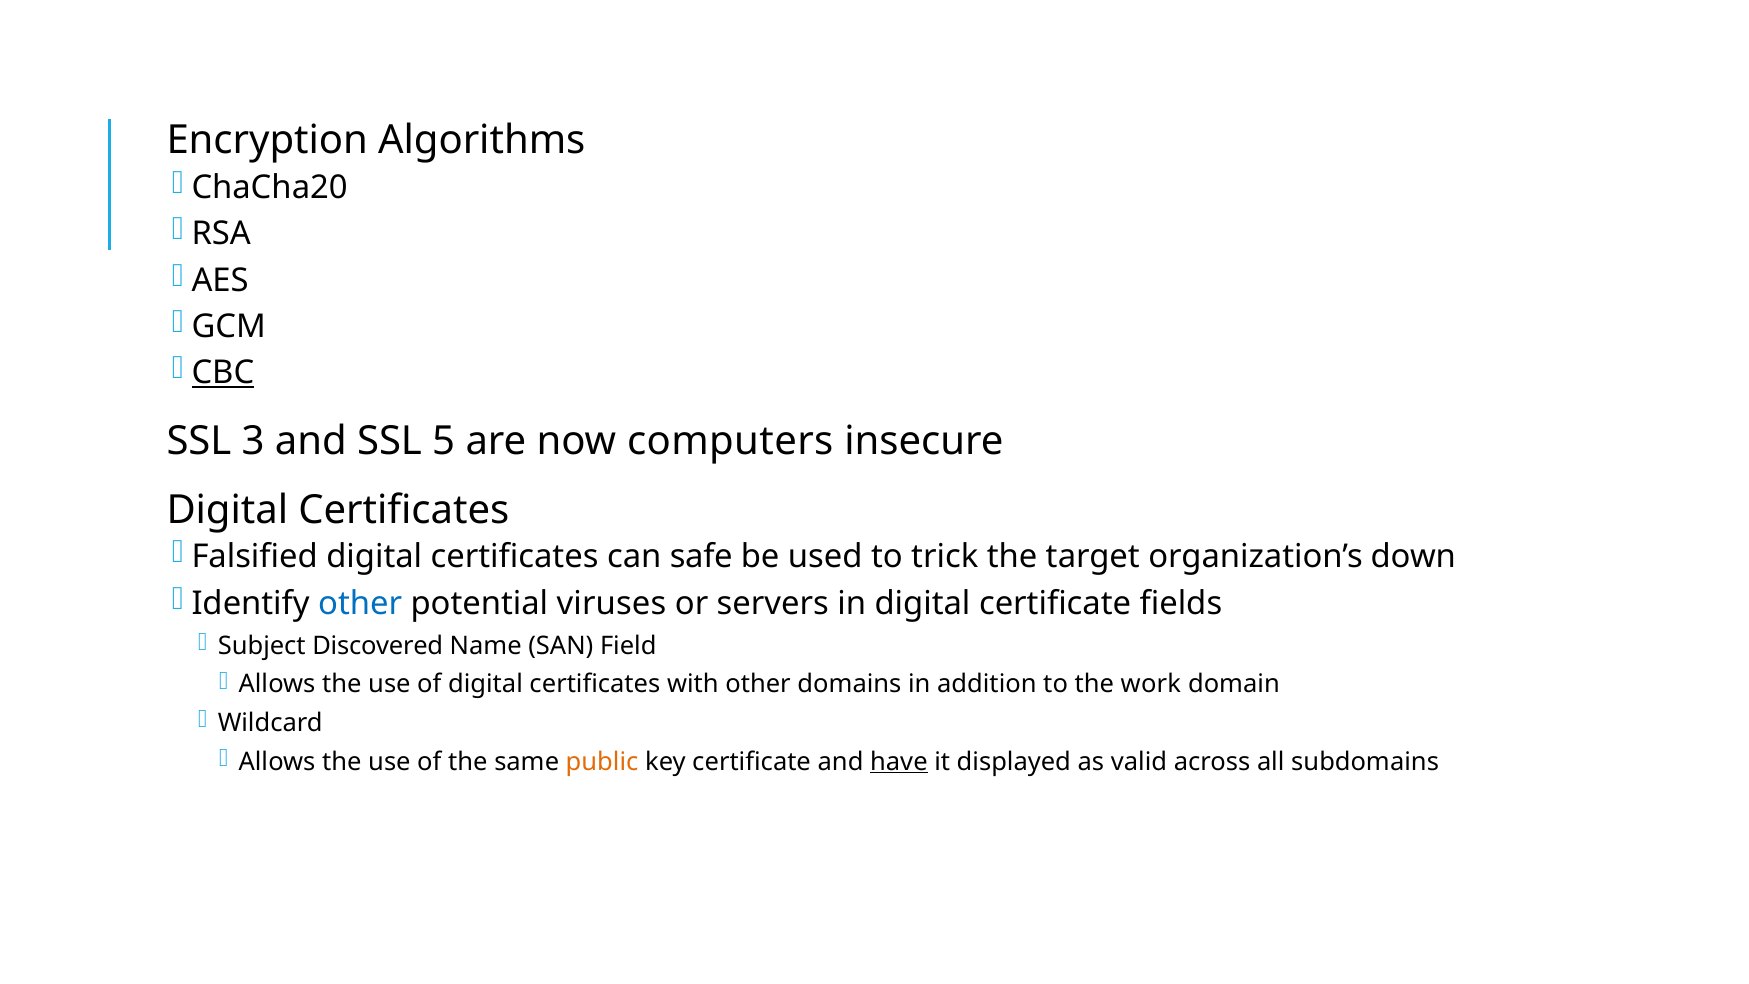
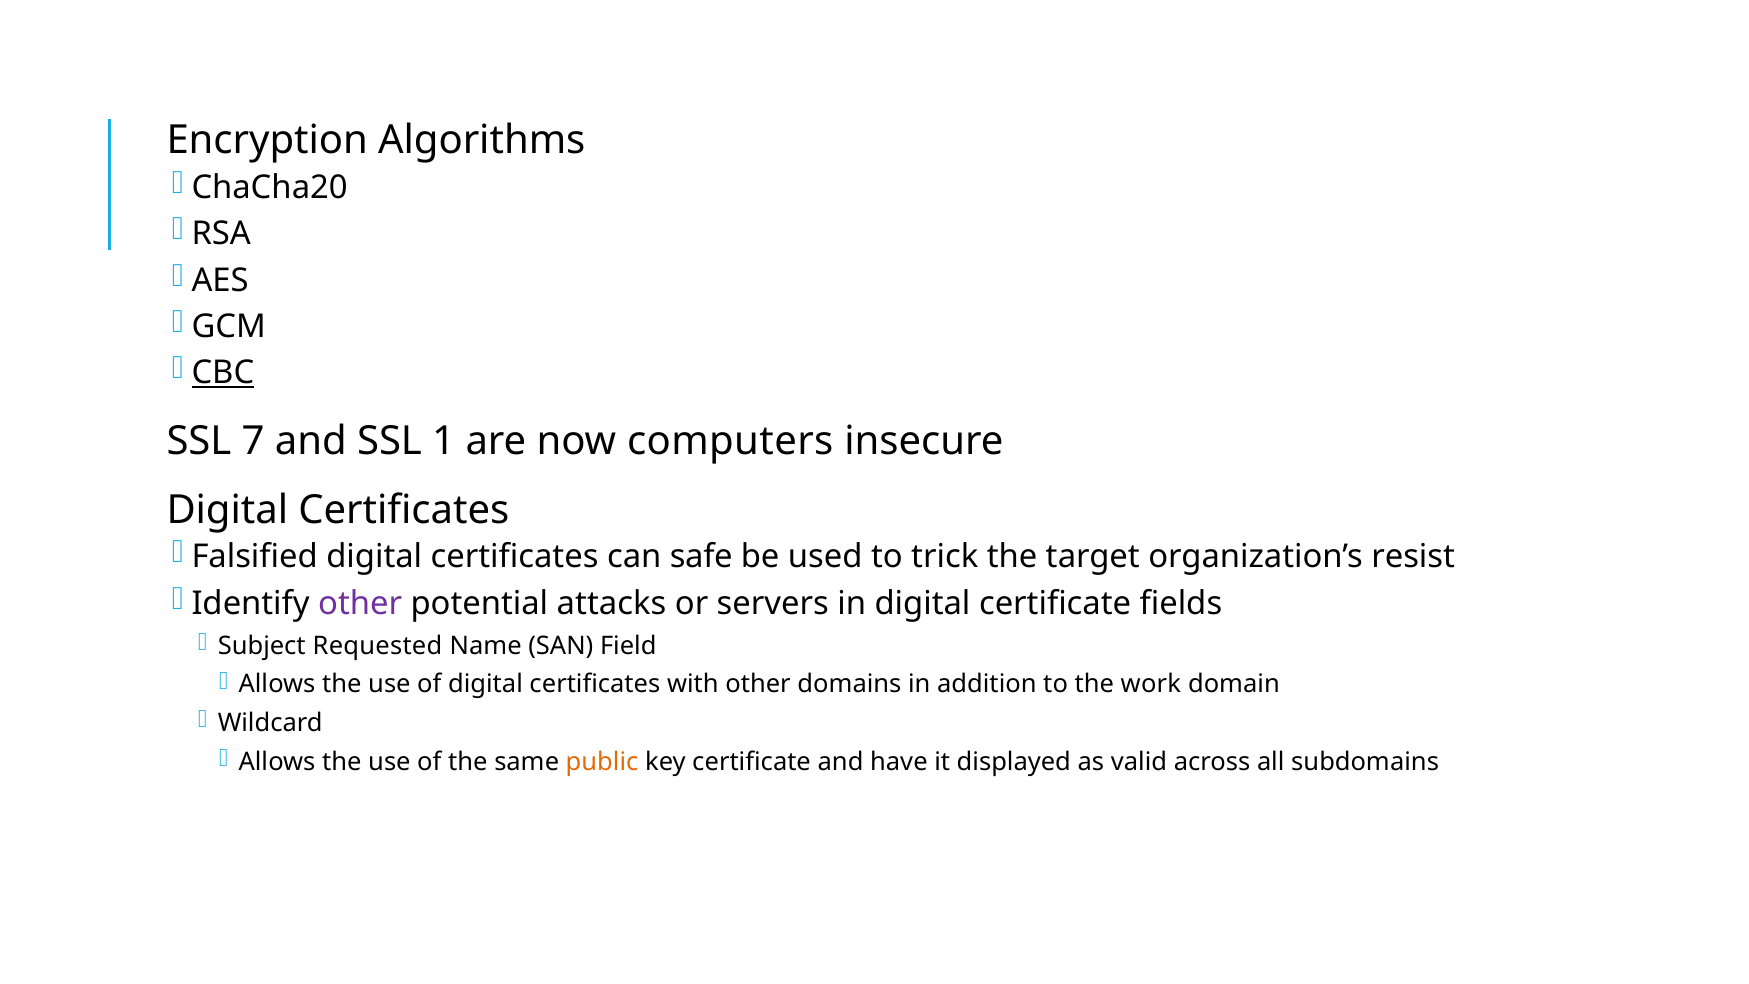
3: 3 -> 7
5: 5 -> 1
down: down -> resist
other at (360, 603) colour: blue -> purple
viruses: viruses -> attacks
Discovered: Discovered -> Requested
have underline: present -> none
